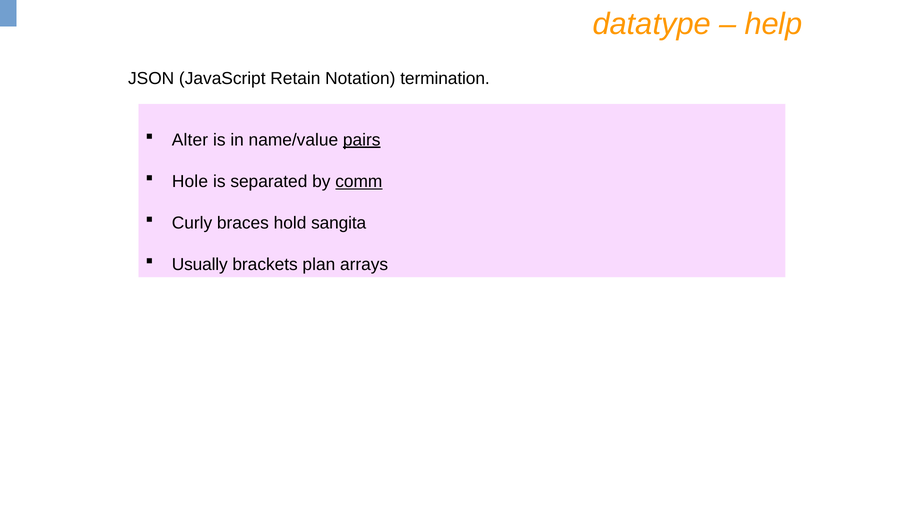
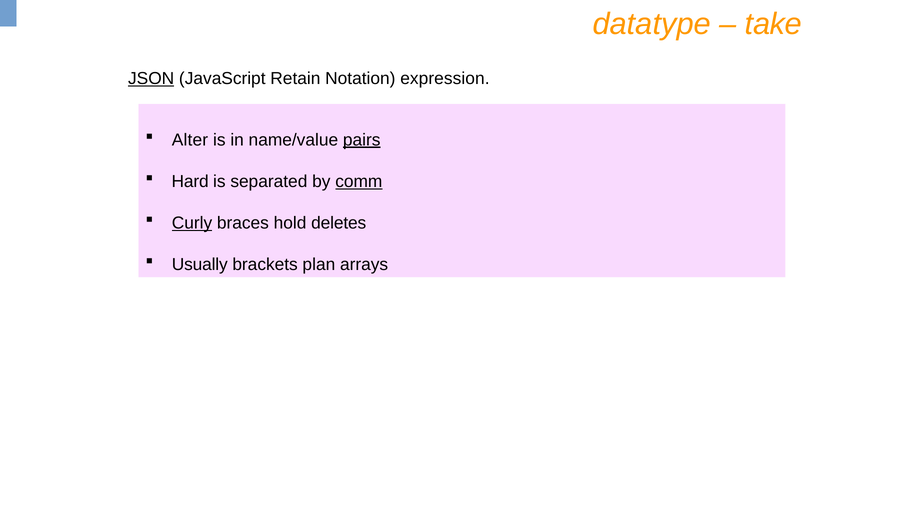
help: help -> take
JSON underline: none -> present
termination: termination -> expression
Hole: Hole -> Hard
Curly underline: none -> present
sangita: sangita -> deletes
